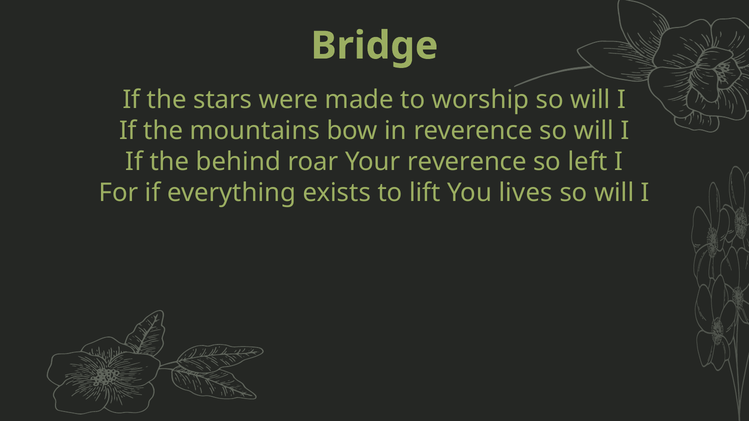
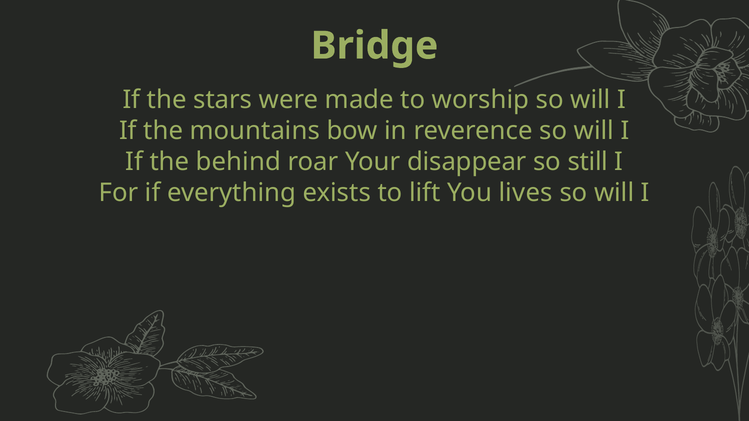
Your reverence: reverence -> disappear
left: left -> still
